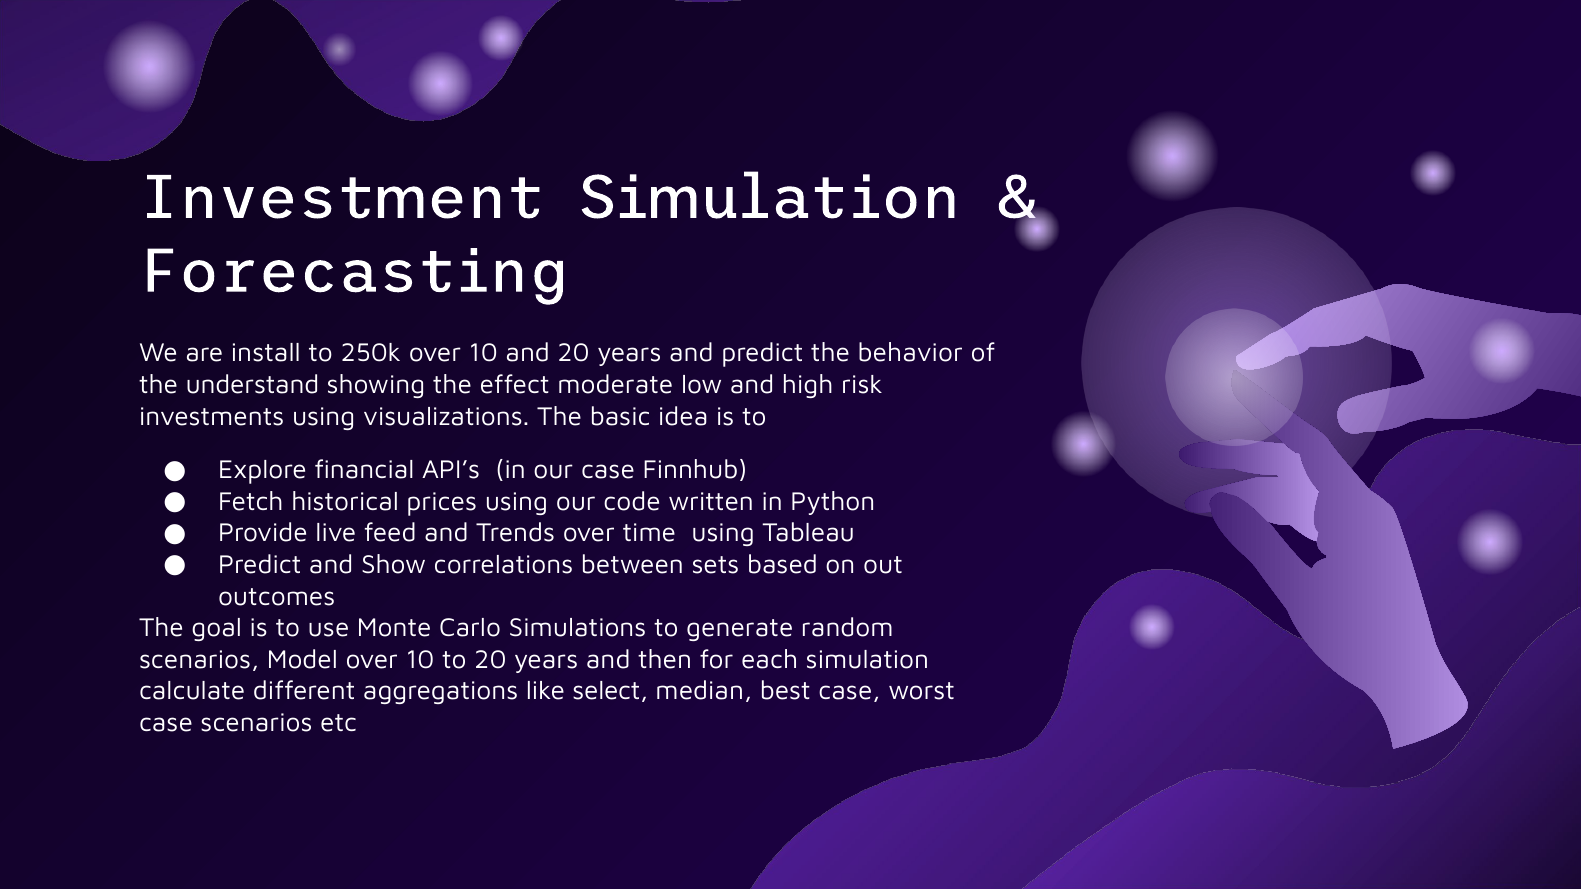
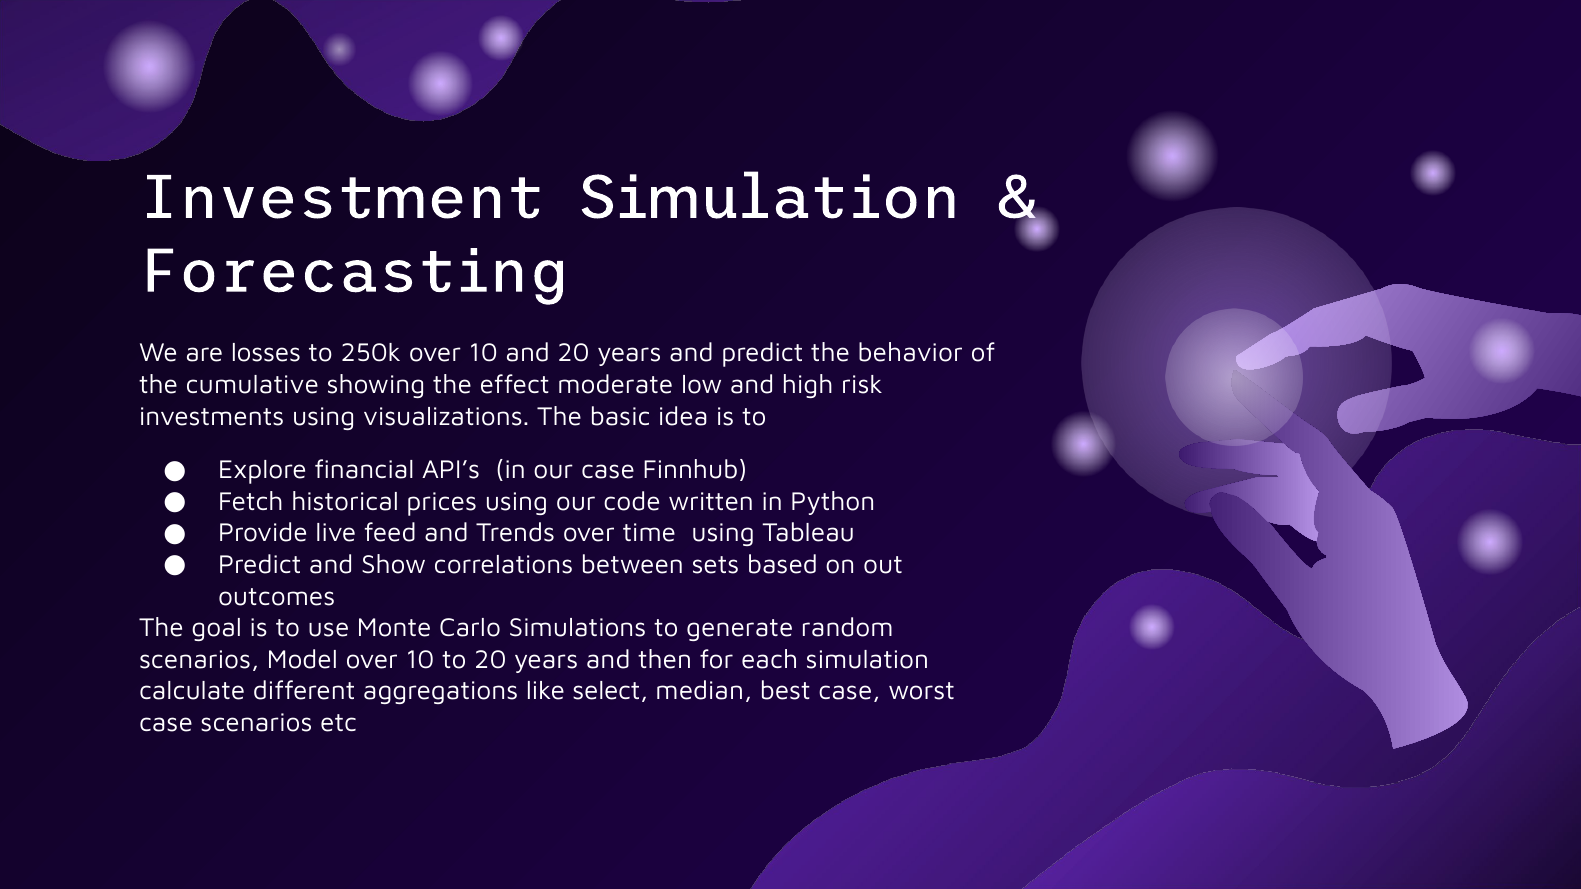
install: install -> losses
understand: understand -> cumulative
